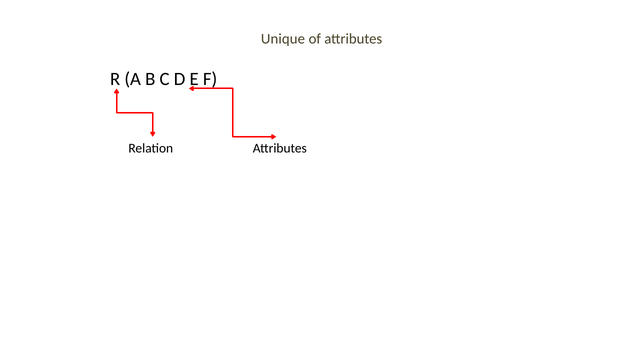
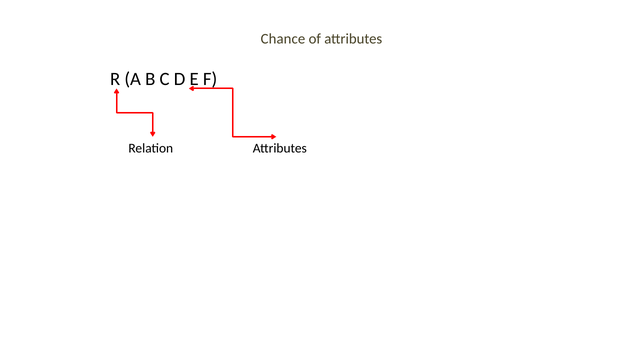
Unique: Unique -> Chance
